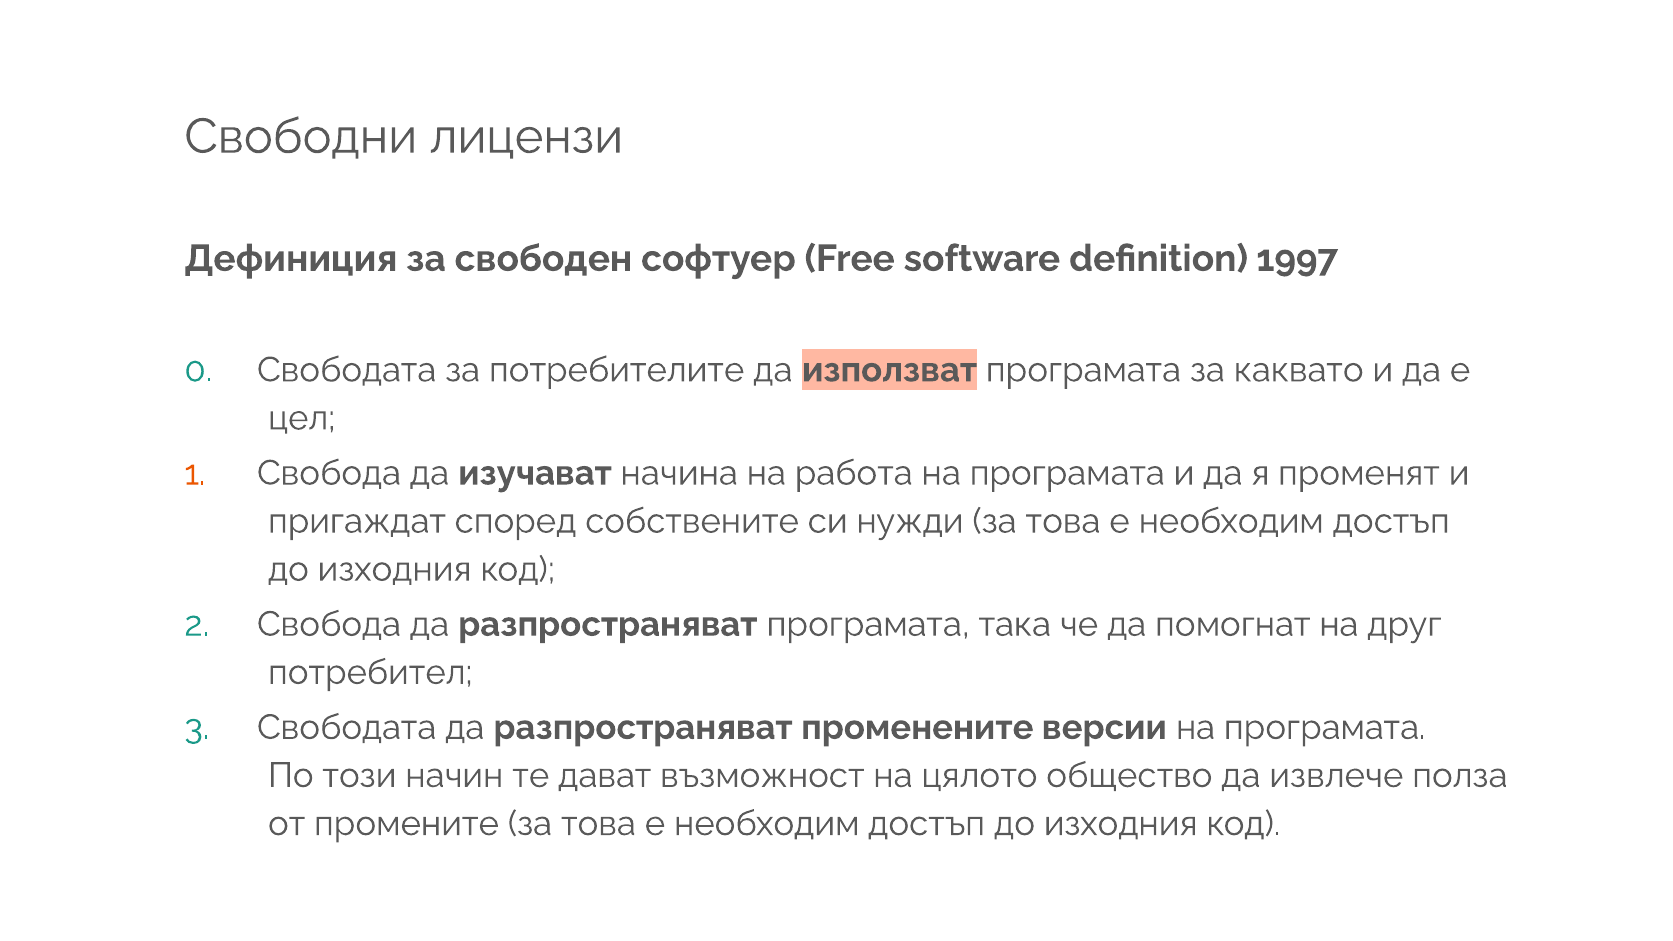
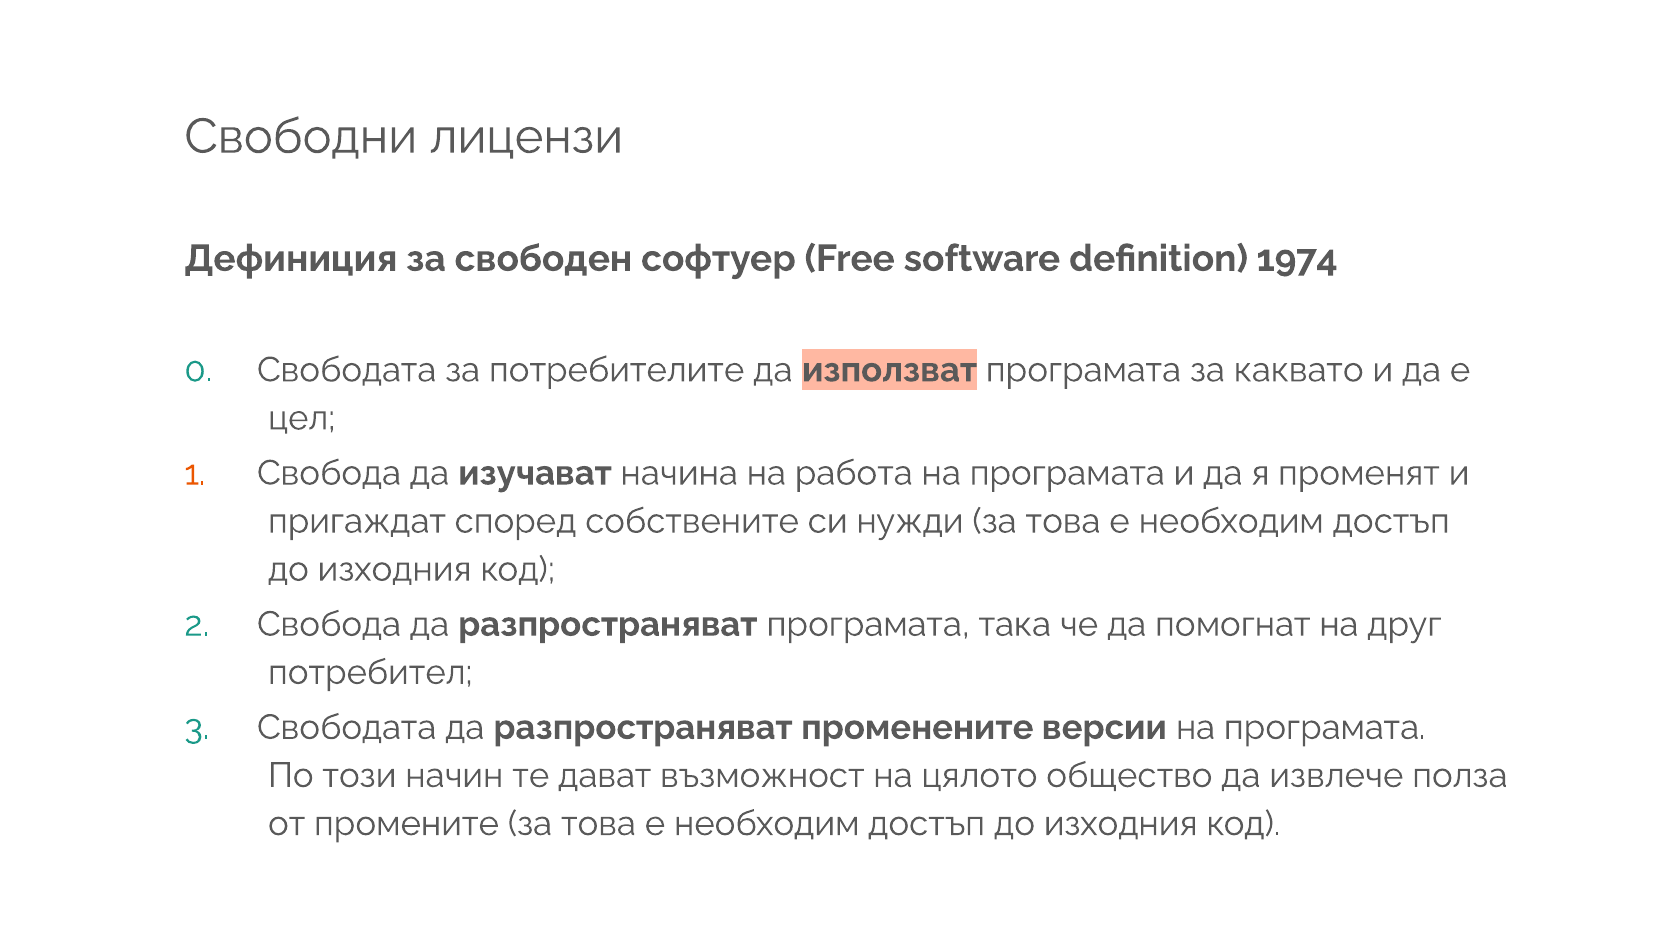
1997: 1997 -> 1974
